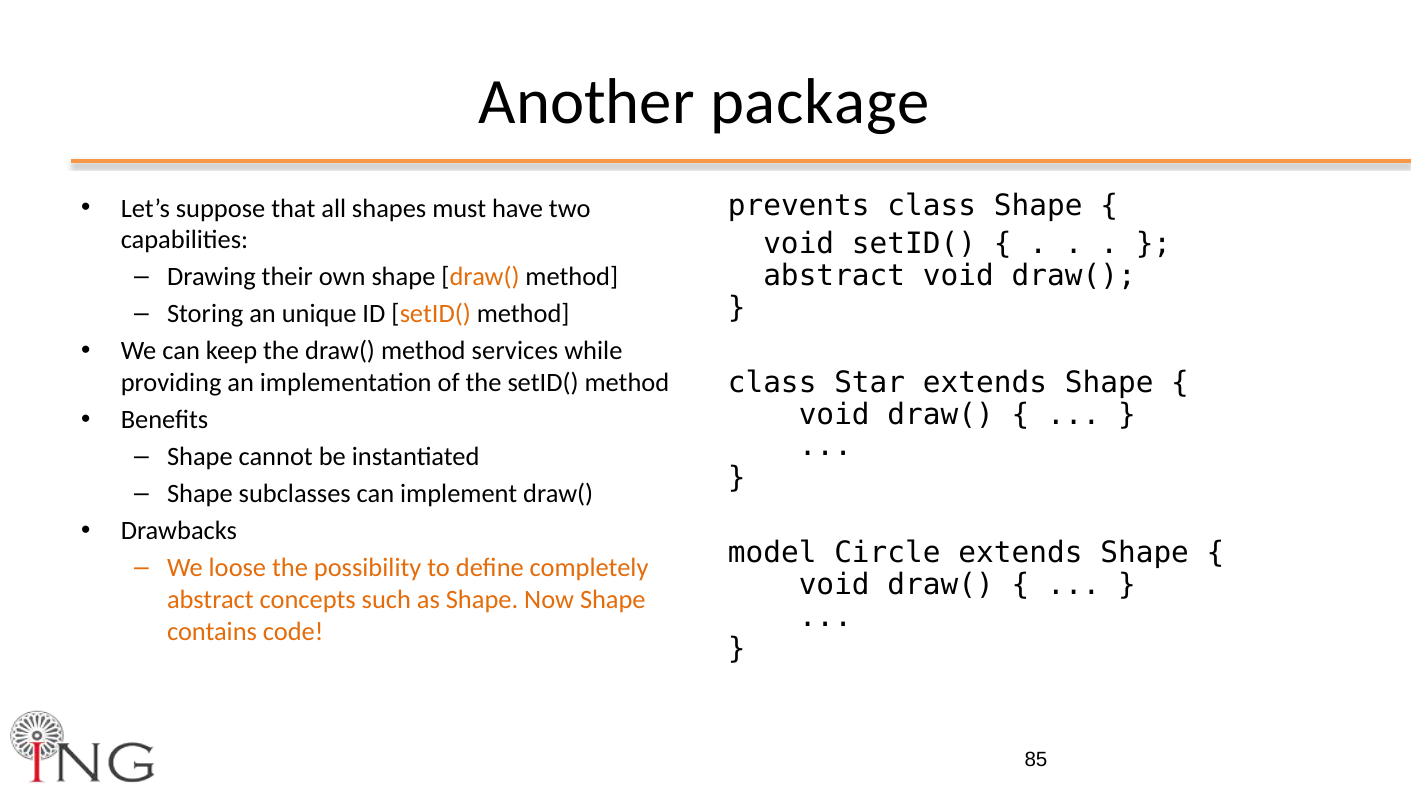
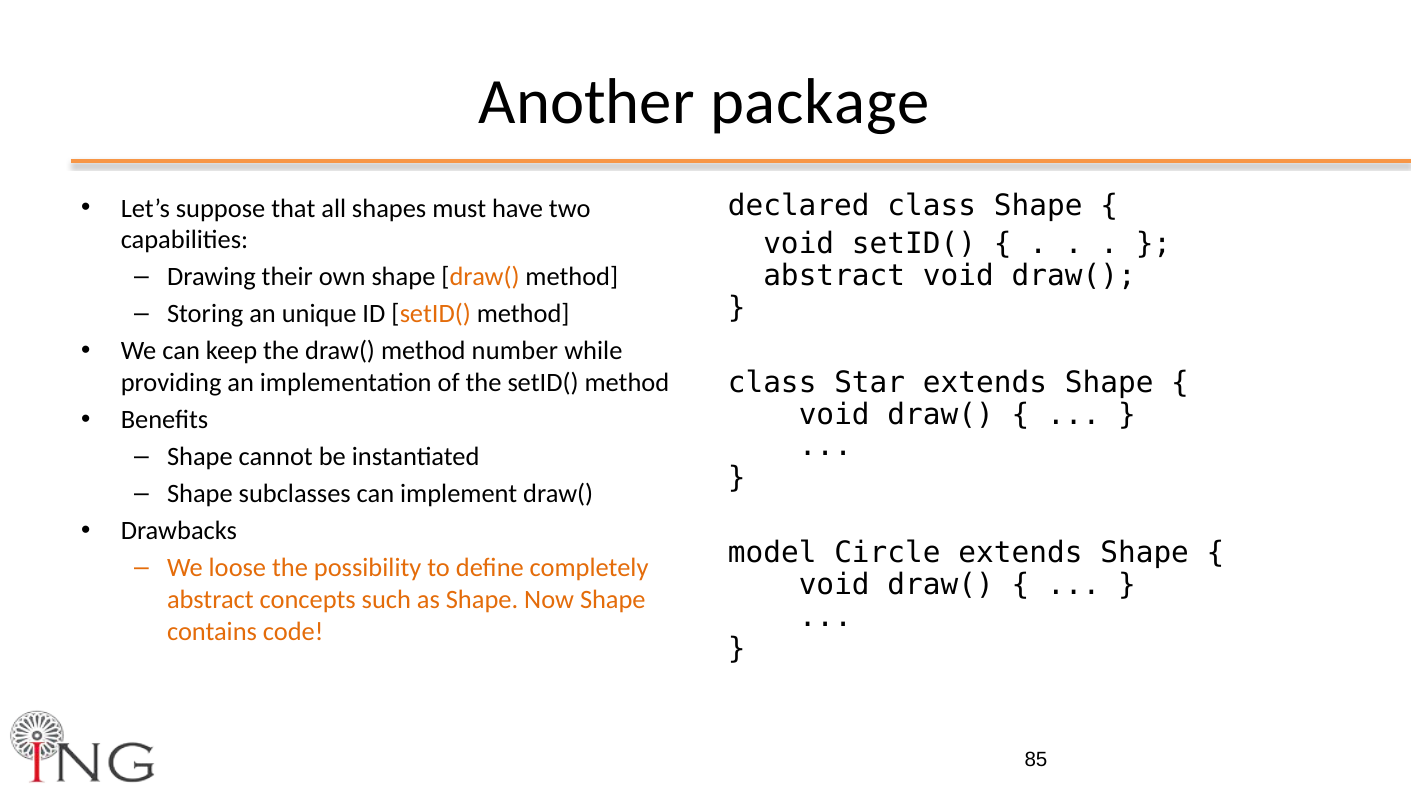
prevents: prevents -> declared
services: services -> number
